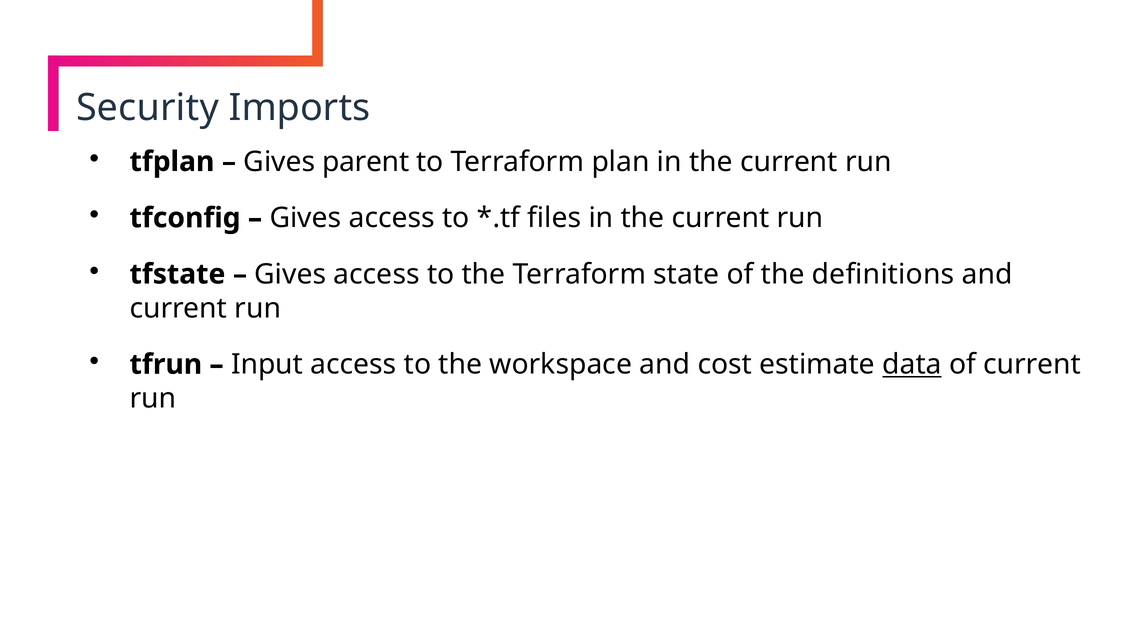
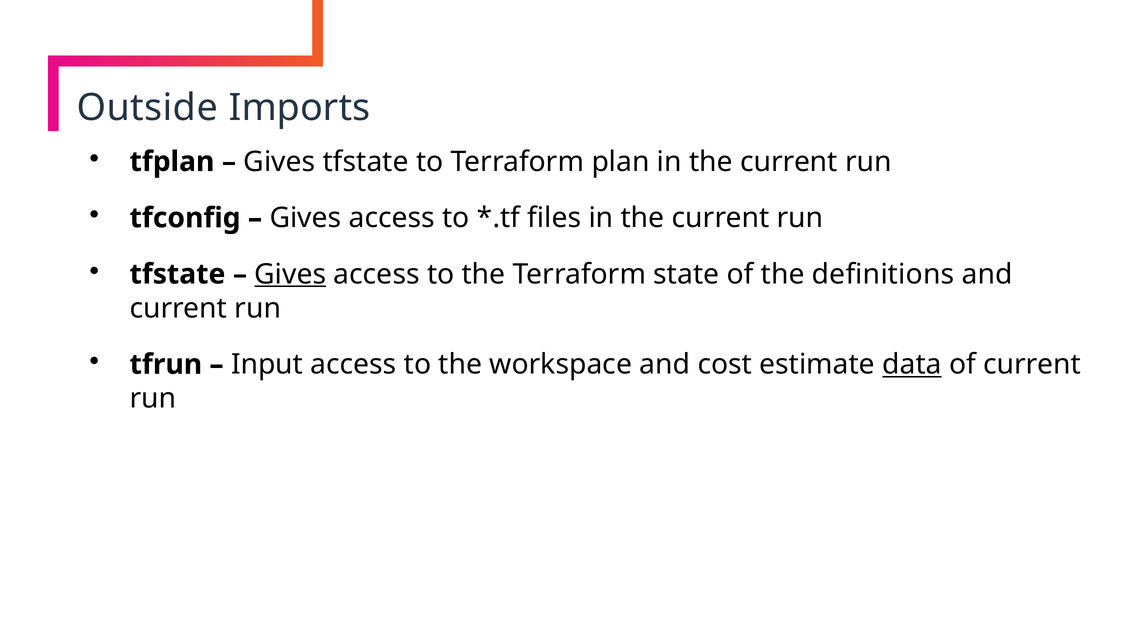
Security: Security -> Outside
Gives parent: parent -> tfstate
Gives at (290, 274) underline: none -> present
